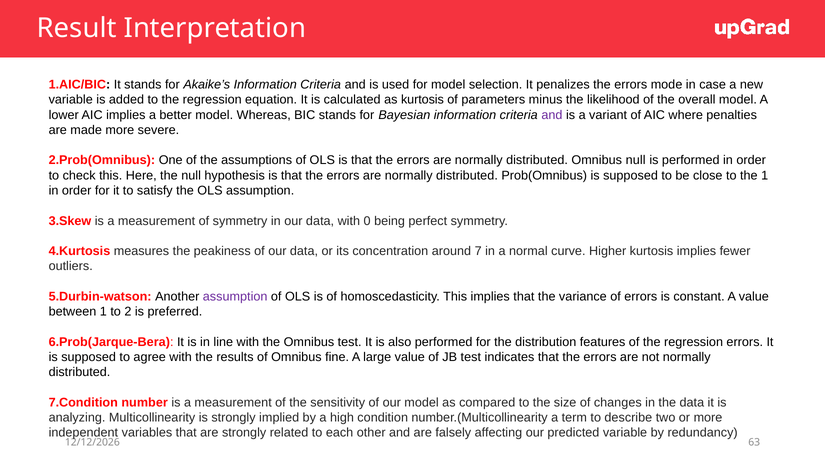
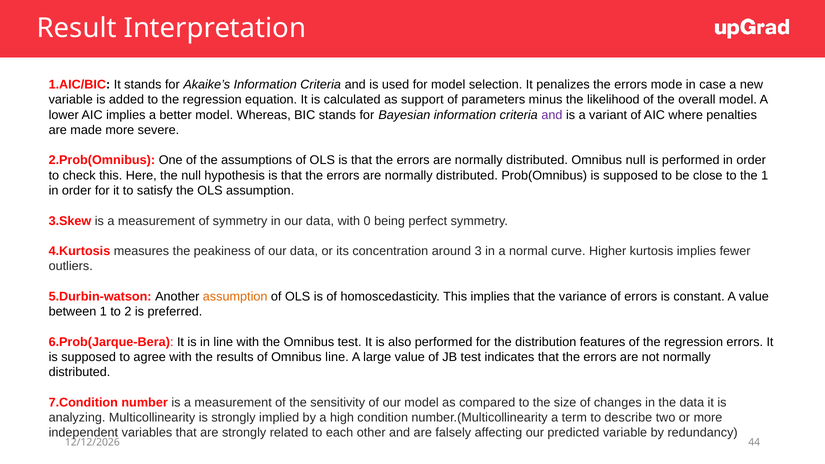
as kurtosis: kurtosis -> support
7: 7 -> 3
assumption at (235, 297) colour: purple -> orange
Omnibus fine: fine -> line
63: 63 -> 44
